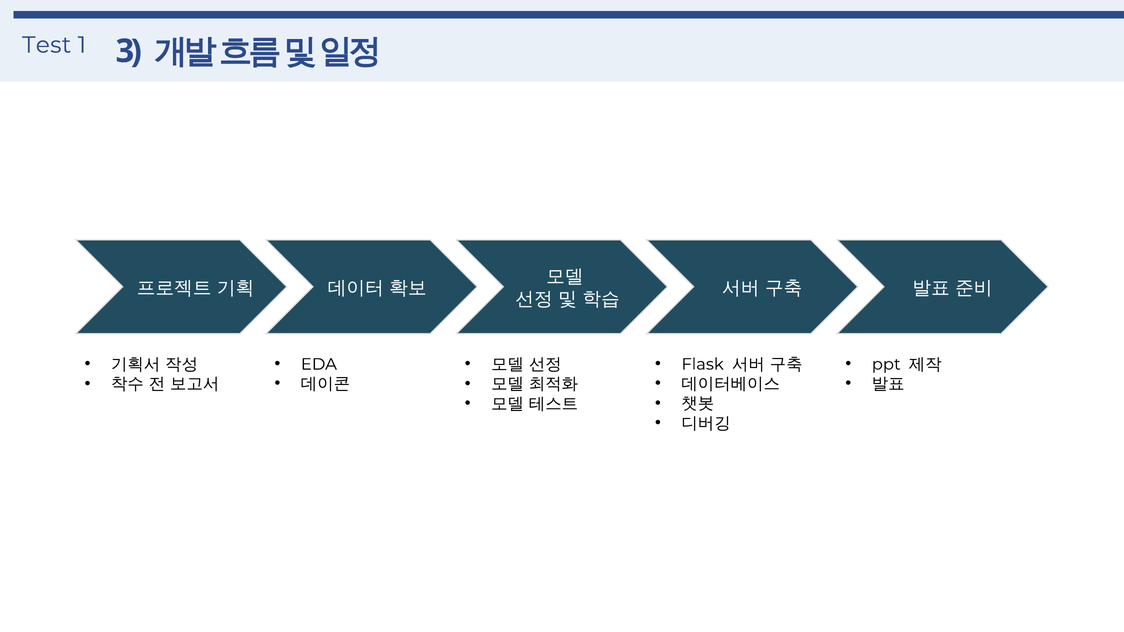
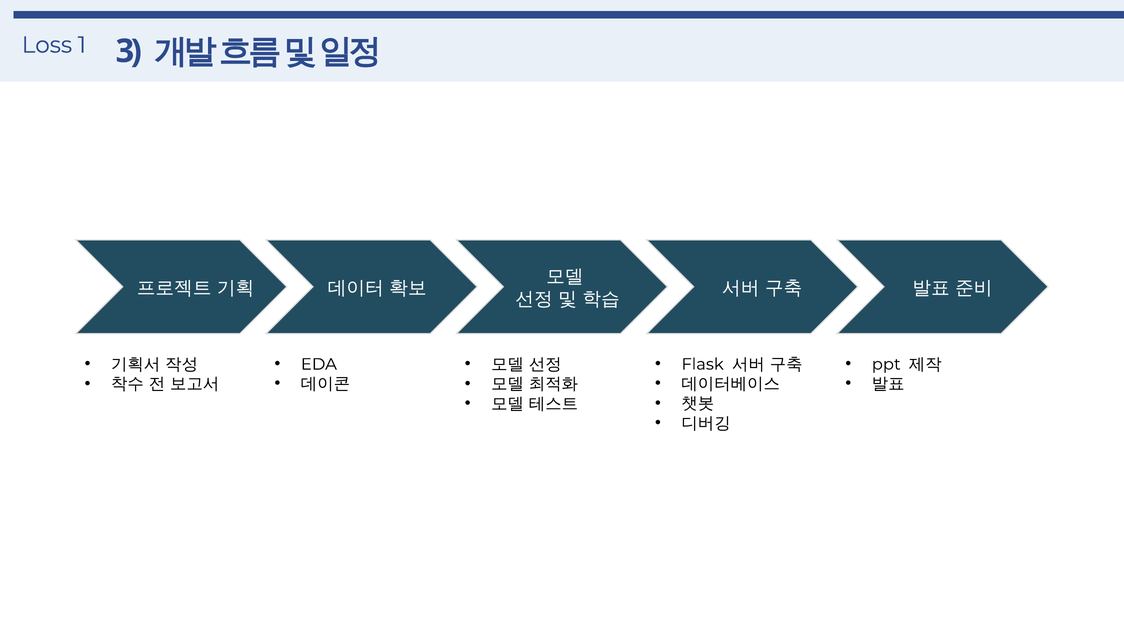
Test: Test -> Loss
